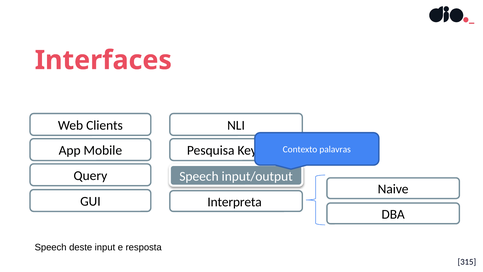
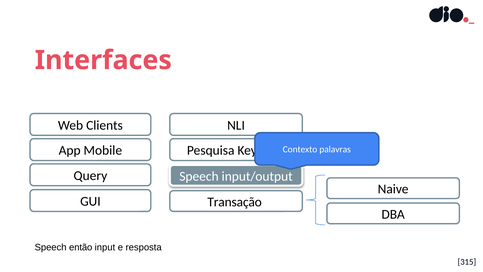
Interpreta: Interpreta -> Transação
deste: deste -> então
